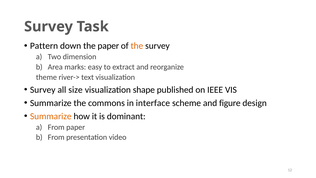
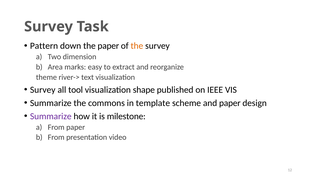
size: size -> tool
interface: interface -> template
and figure: figure -> paper
Summarize at (51, 116) colour: orange -> purple
dominant: dominant -> milestone
